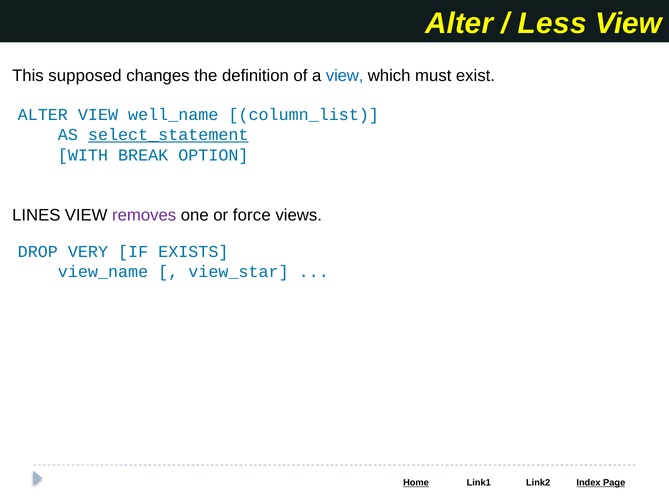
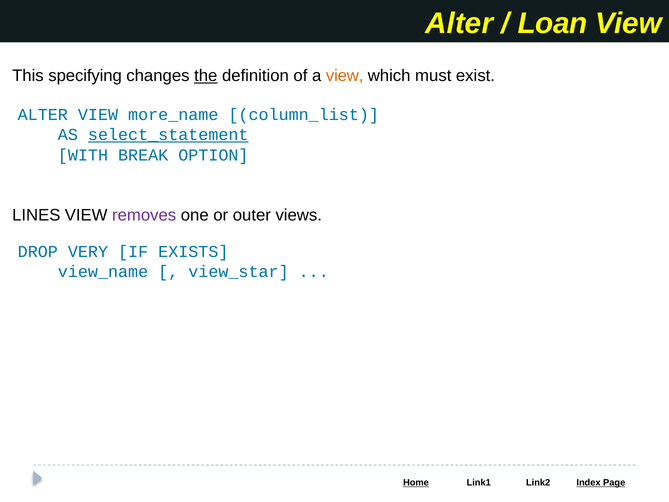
Less: Less -> Loan
supposed: supposed -> specifying
the underline: none -> present
view at (345, 76) colour: blue -> orange
well_name: well_name -> more_name
force: force -> outer
